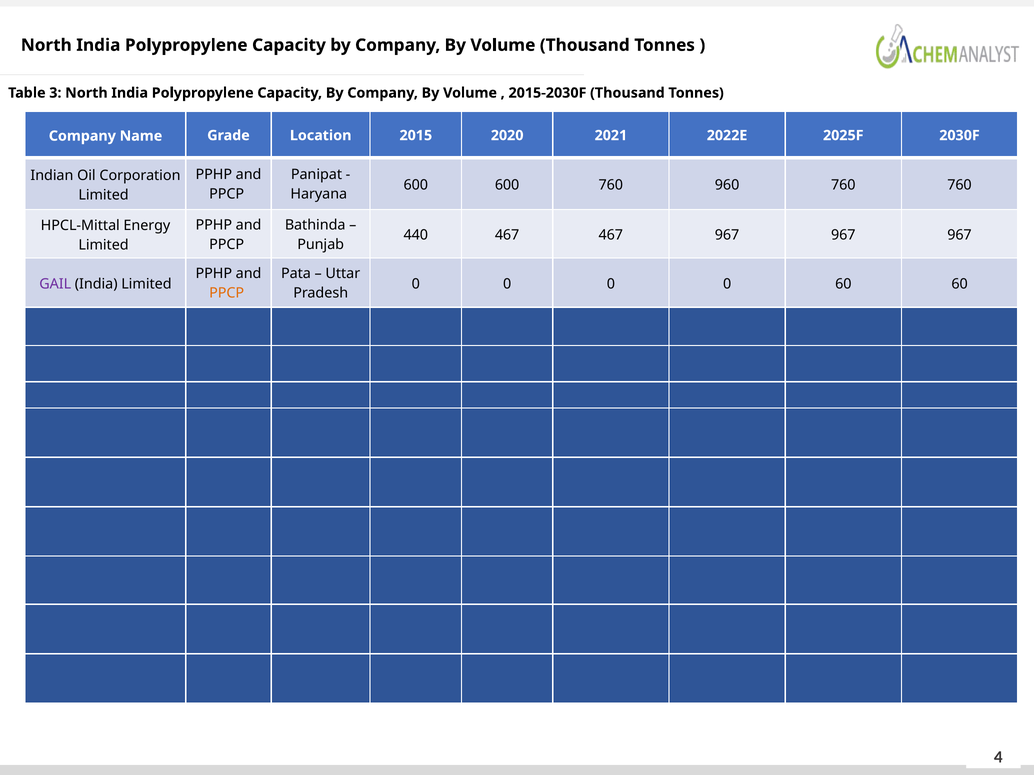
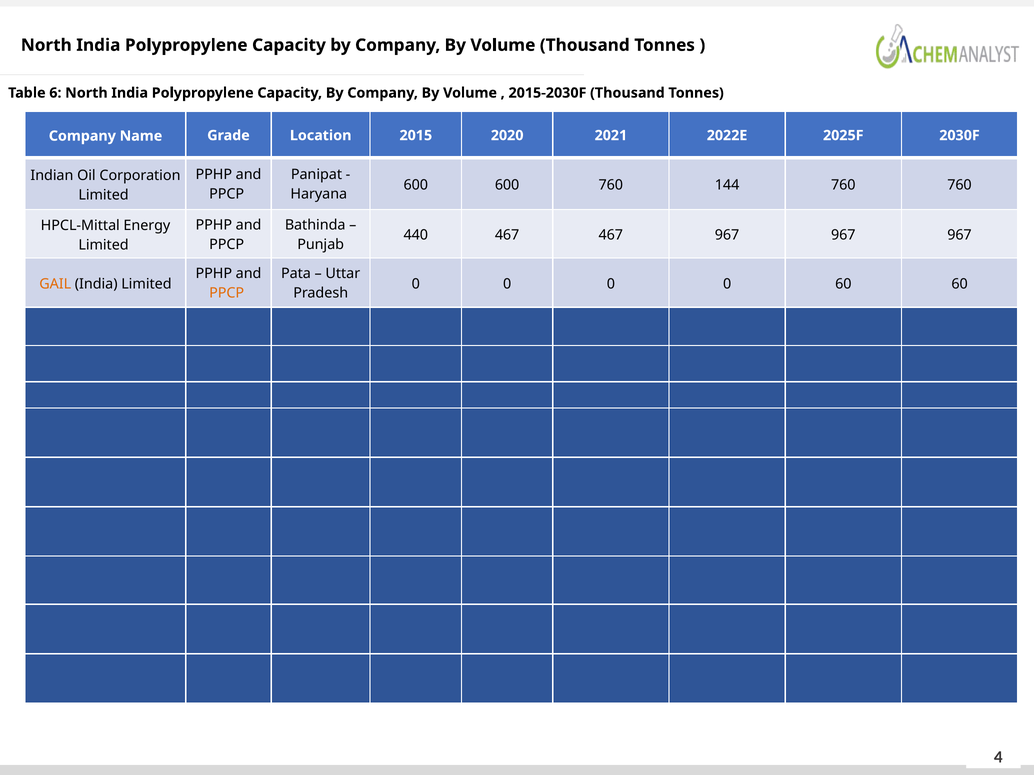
3: 3 -> 6
960: 960 -> 144
GAIL colour: purple -> orange
